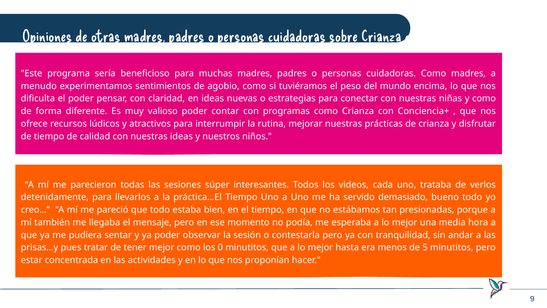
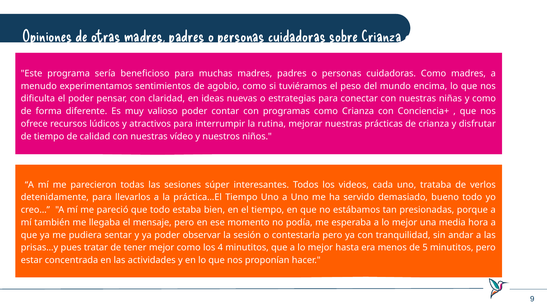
nuestras ideas: ideas -> vídeo
0: 0 -> 4
